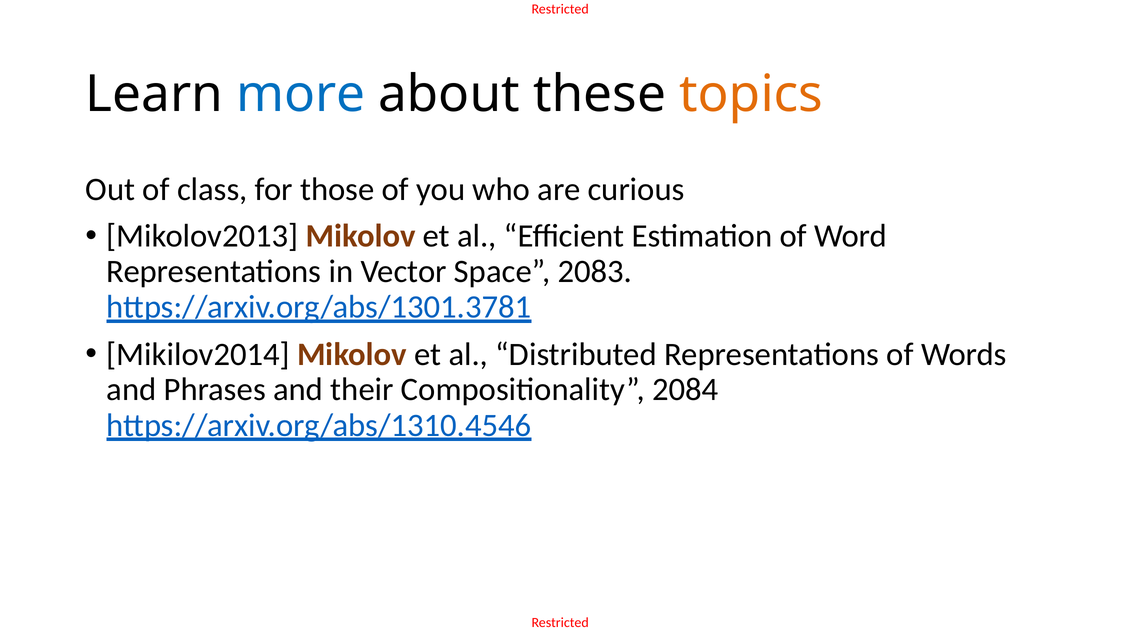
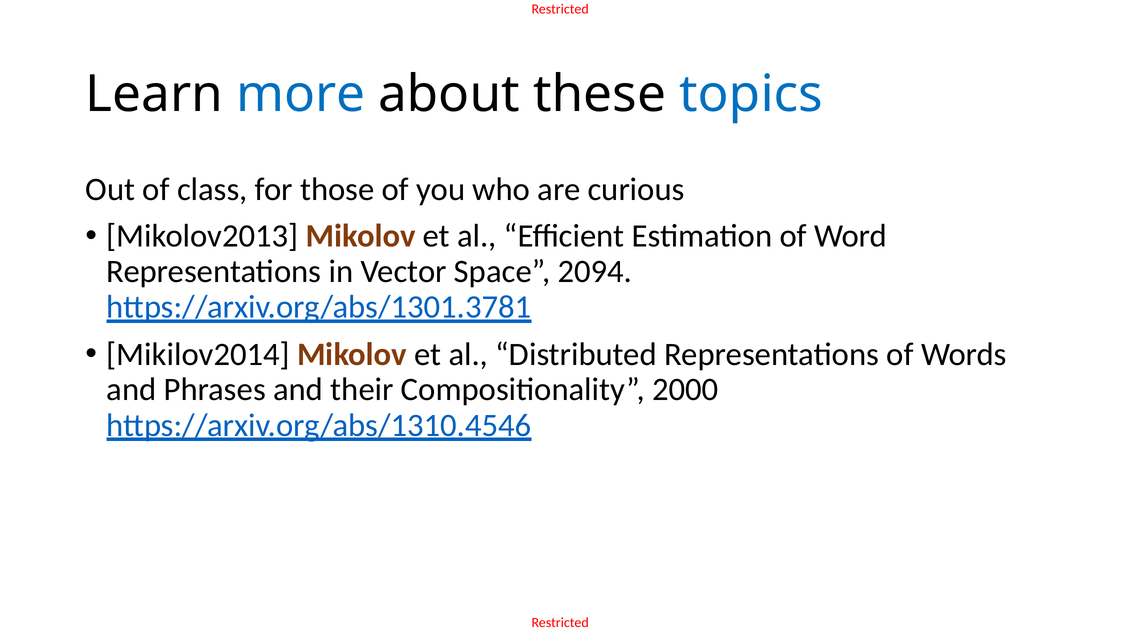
topics colour: orange -> blue
2083: 2083 -> 2094
2084: 2084 -> 2000
